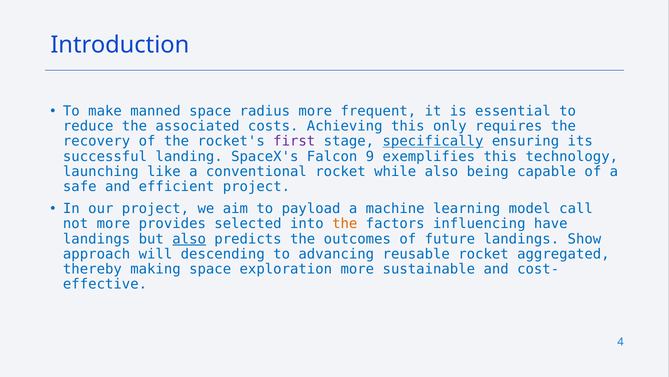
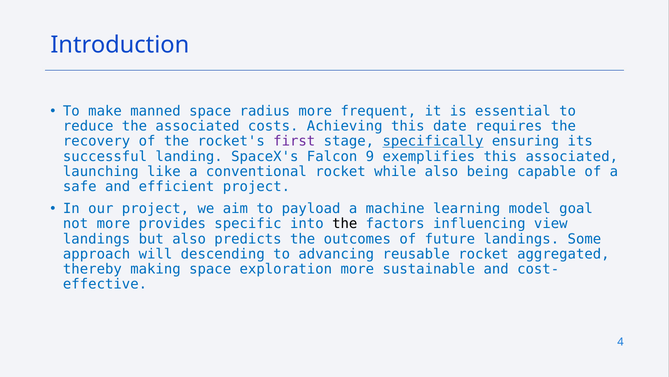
only: only -> date
this technology: technology -> associated
call: call -> goal
selected: selected -> specific
the at (345, 223) colour: orange -> black
have: have -> view
also at (189, 238) underline: present -> none
Show: Show -> Some
